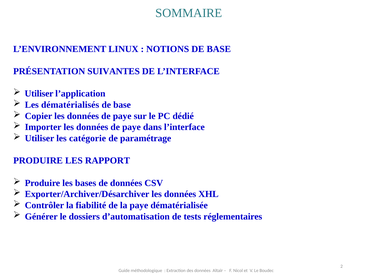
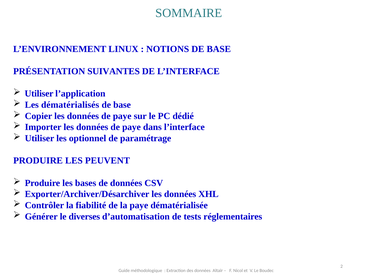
catégorie: catégorie -> optionnel
RAPPORT: RAPPORT -> PEUVENT
dossiers: dossiers -> diverses
